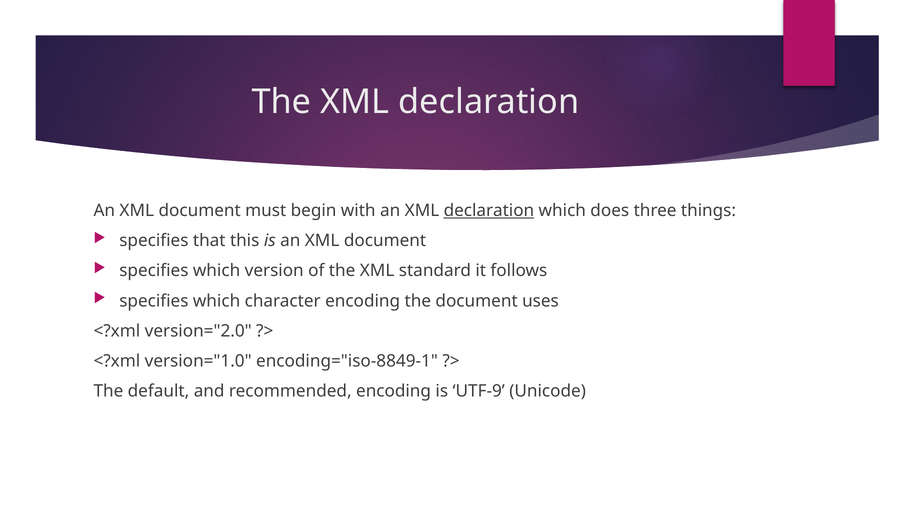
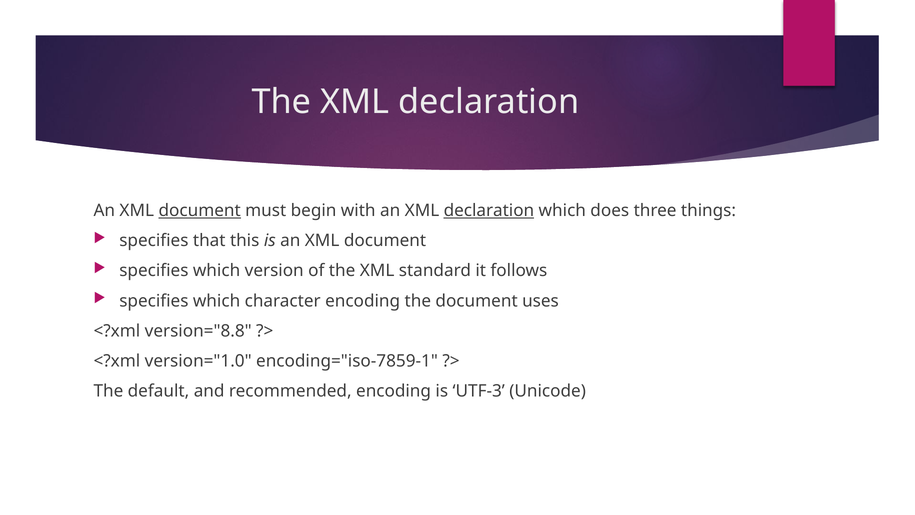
document at (200, 210) underline: none -> present
version="2.0: version="2.0 -> version="8.8
encoding="iso-8849-1: encoding="iso-8849-1 -> encoding="iso-7859-1
UTF-9: UTF-9 -> UTF-3
